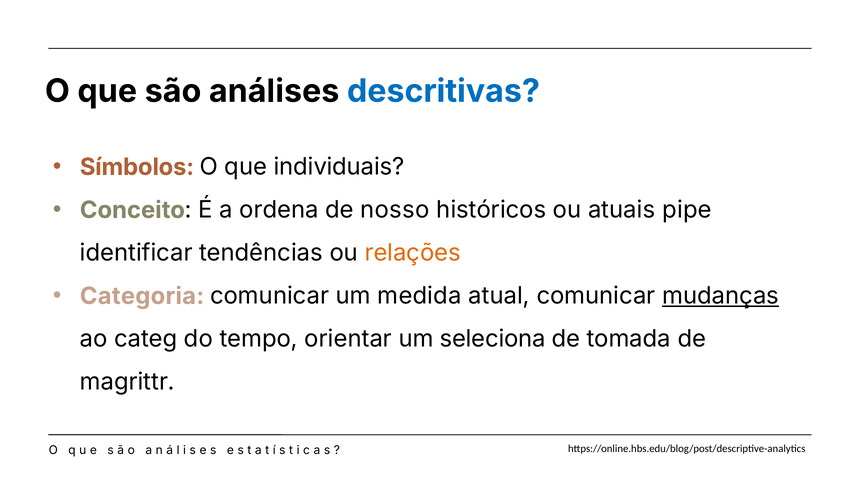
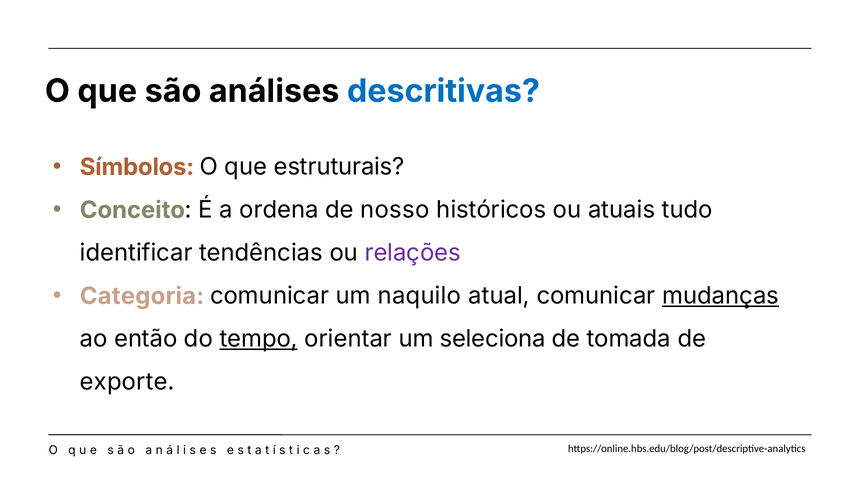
individuais: individuais -> estruturais
pipe: pipe -> tudo
relações colour: orange -> purple
medida: medida -> naquilo
categ: categ -> então
tempo underline: none -> present
magrittr: magrittr -> exporte
